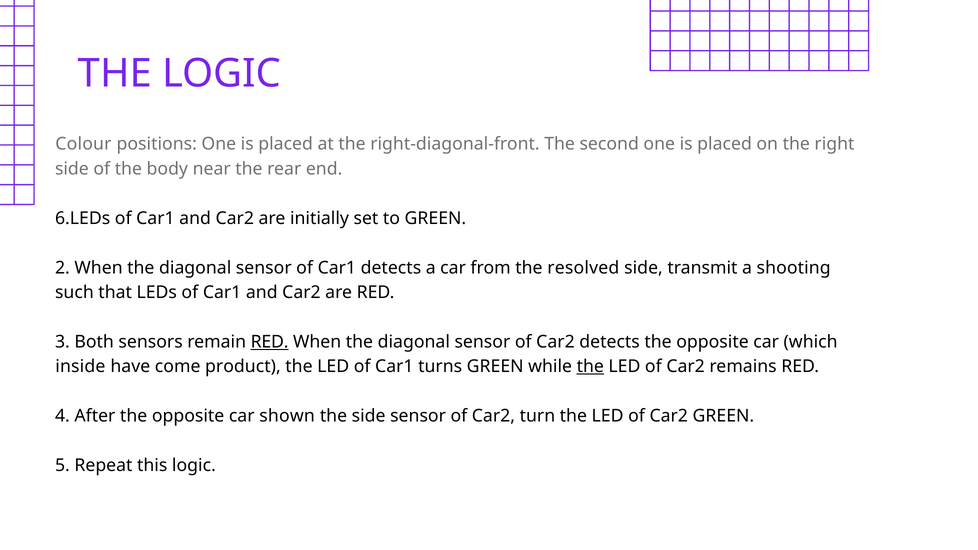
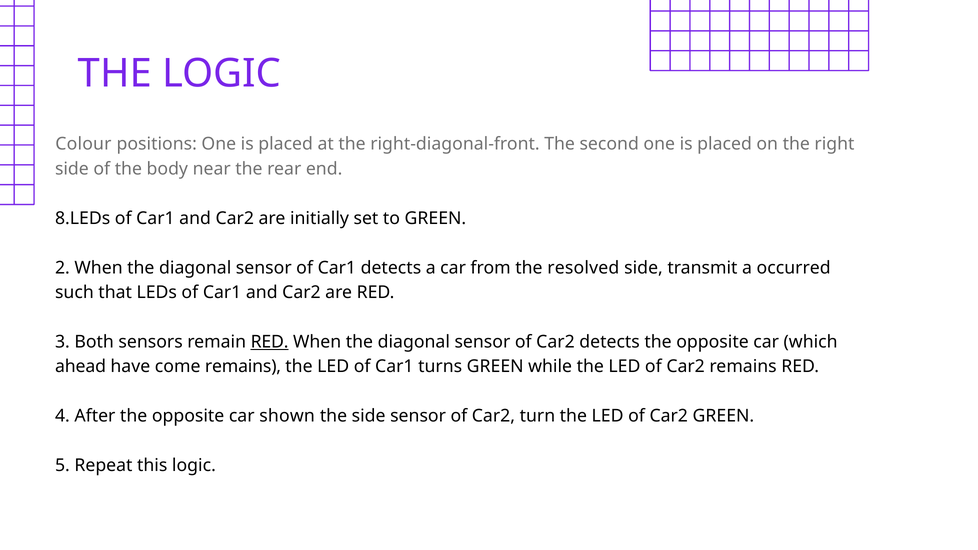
6.LEDs: 6.LEDs -> 8.LEDs
shooting: shooting -> occurred
inside: inside -> ahead
come product: product -> remains
the at (590, 367) underline: present -> none
